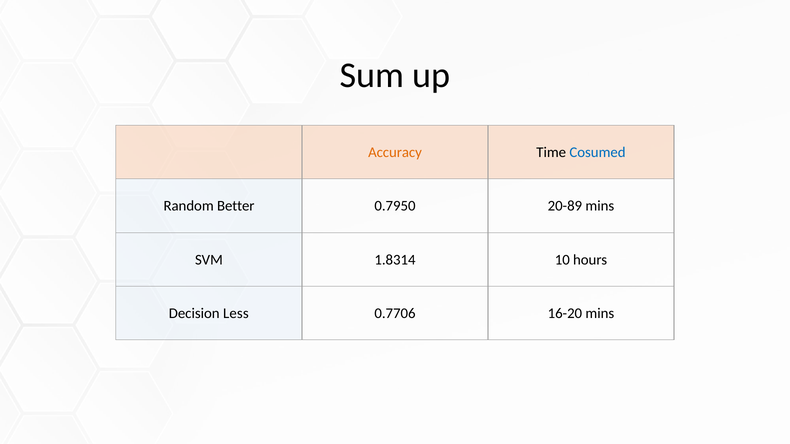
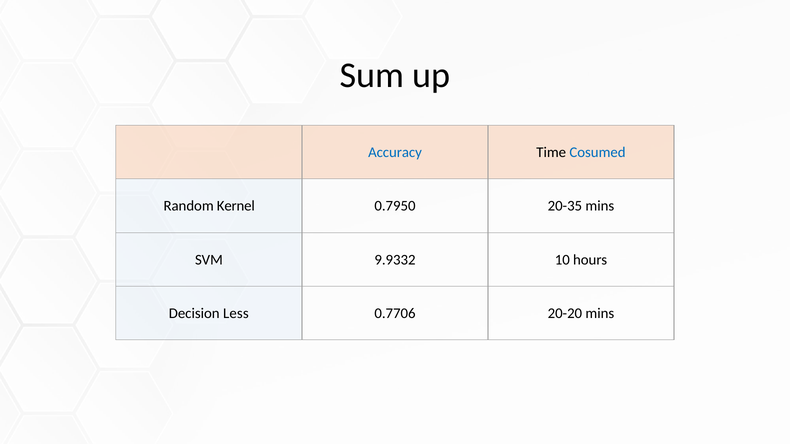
Accuracy colour: orange -> blue
Better: Better -> Kernel
20-89: 20-89 -> 20-35
1.8314: 1.8314 -> 9.9332
16-20: 16-20 -> 20-20
